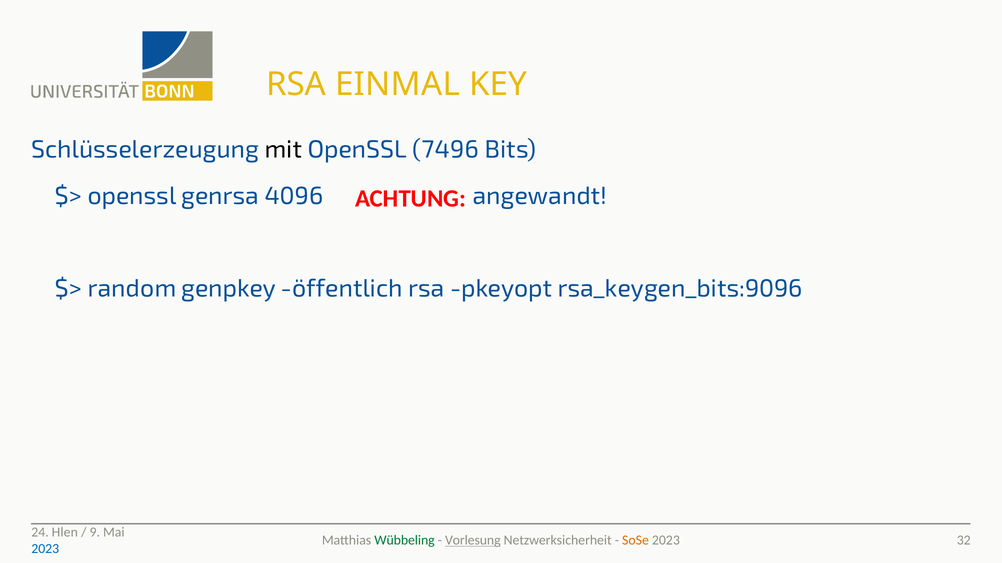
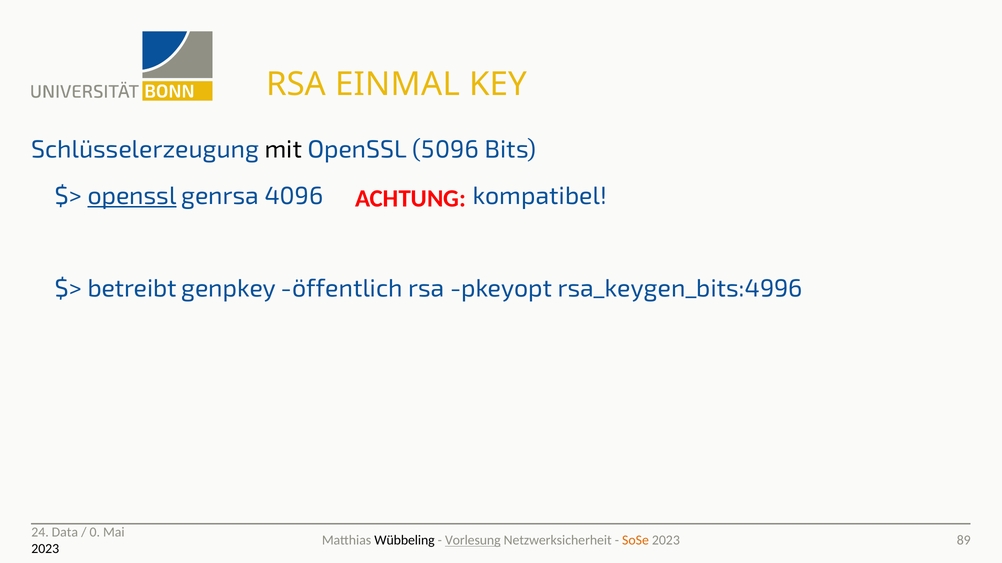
7496: 7496 -> 5096
openssl at (132, 196) underline: none -> present
angewandt: angewandt -> kompatibel
random: random -> betreibt
rsa_keygen_bits:9096: rsa_keygen_bits:9096 -> rsa_keygen_bits:4996
Hlen: Hlen -> Data
9: 9 -> 0
Wübbeling colour: green -> black
32: 32 -> 89
2023 at (45, 549) colour: blue -> black
